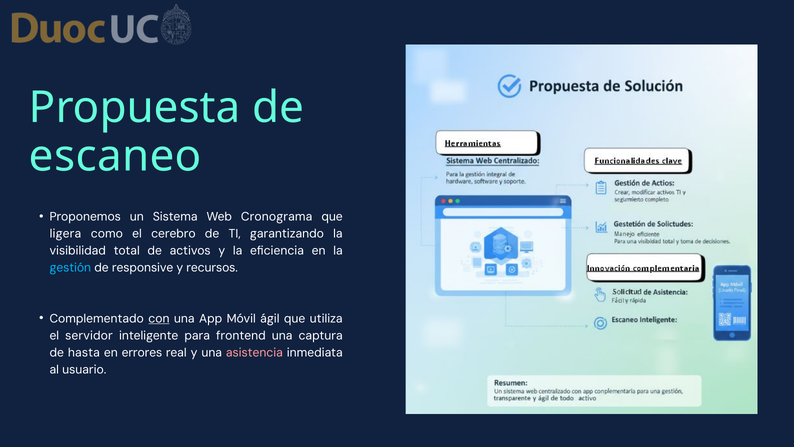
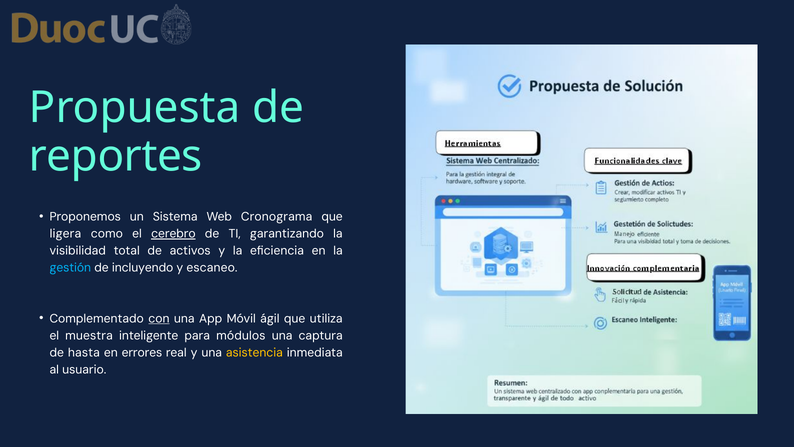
escaneo: escaneo -> reportes
cerebro underline: none -> present
responsive: responsive -> incluyendo
recursos: recursos -> escaneo
servidor: servidor -> muestra
frontend: frontend -> módulos
asistencia colour: pink -> yellow
